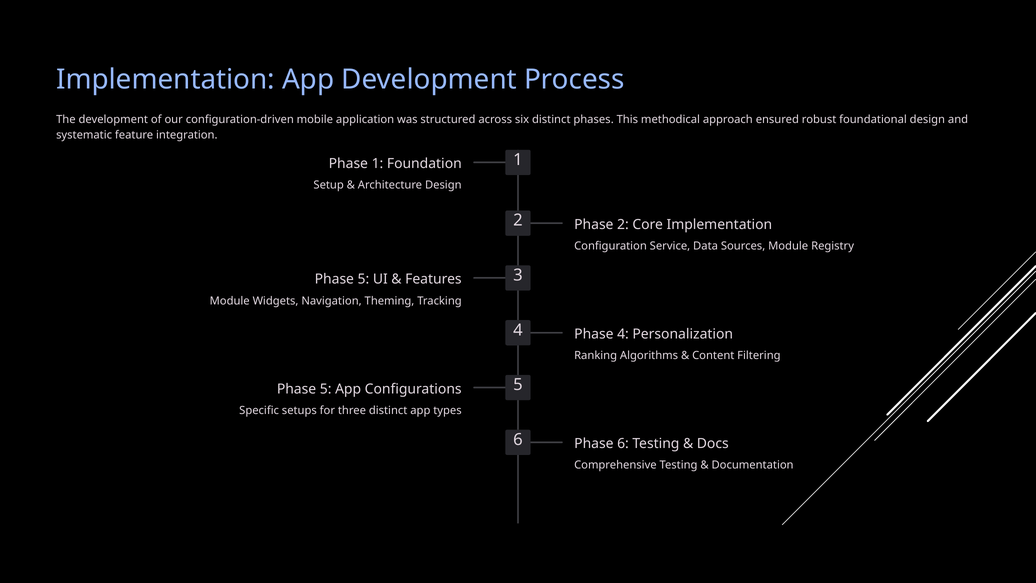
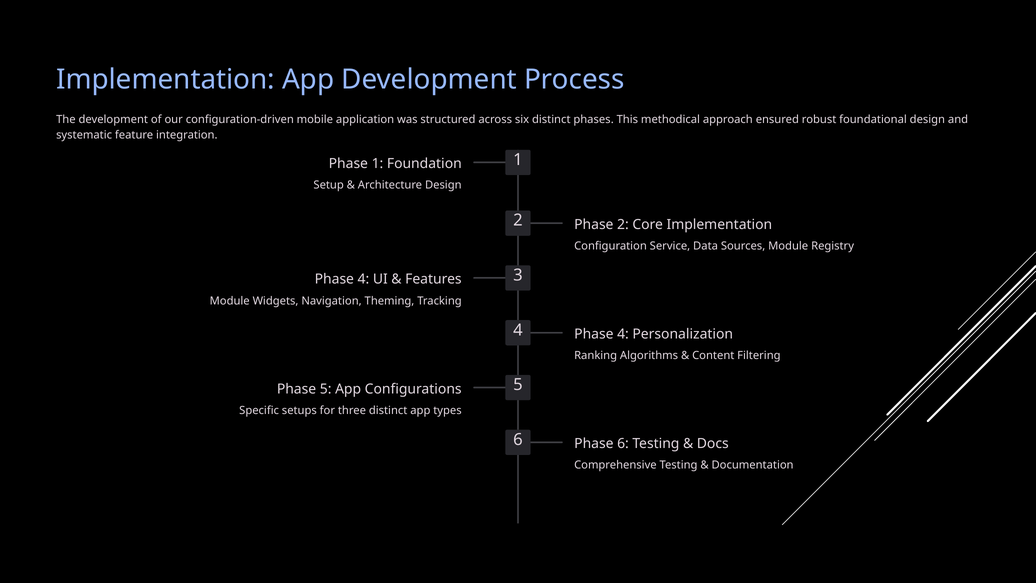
5 at (363, 279): 5 -> 4
